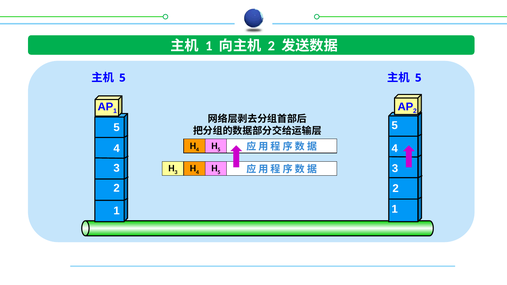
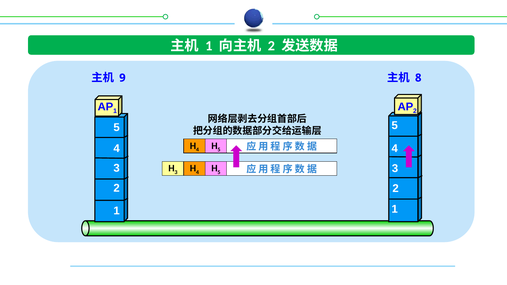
5 at (122, 78): 5 -> 9
5 at (418, 78): 5 -> 8
